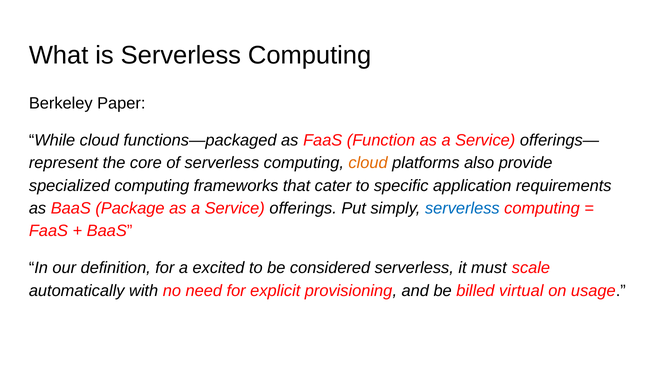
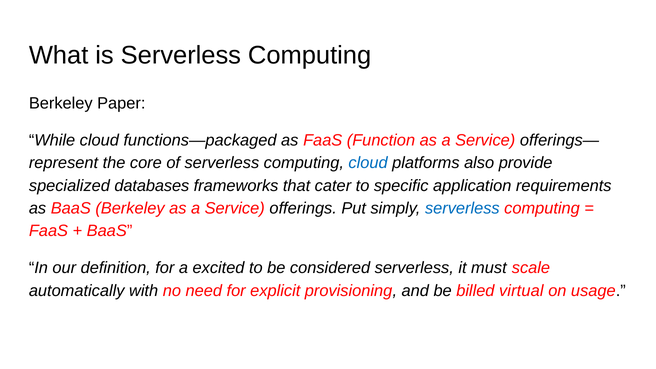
cloud at (368, 163) colour: orange -> blue
specialized computing: computing -> databases
BaaS Package: Package -> Berkeley
